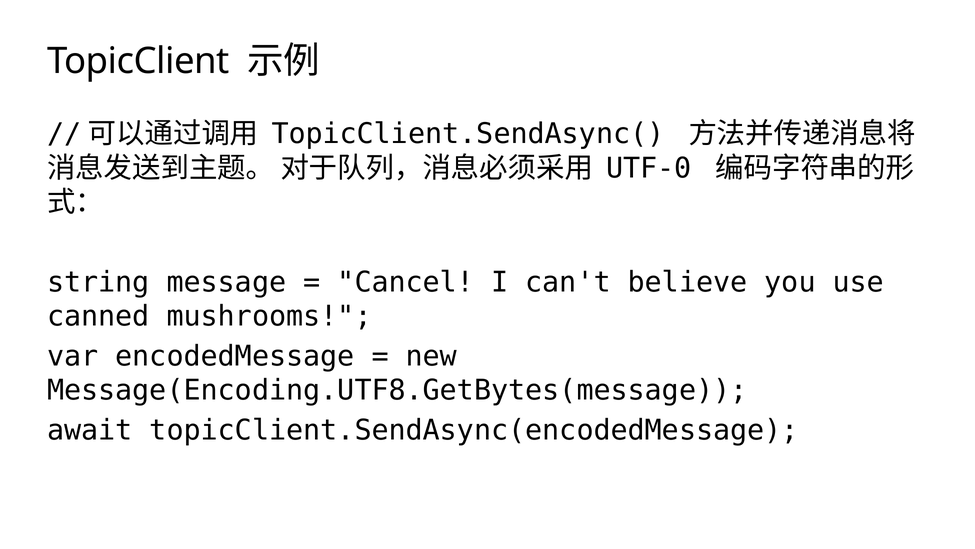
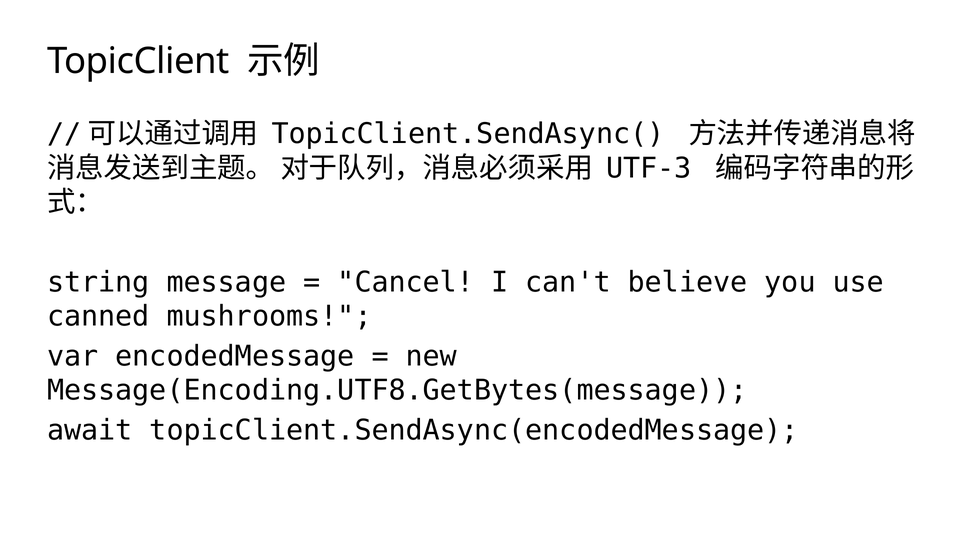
UTF-0: UTF-0 -> UTF-3
